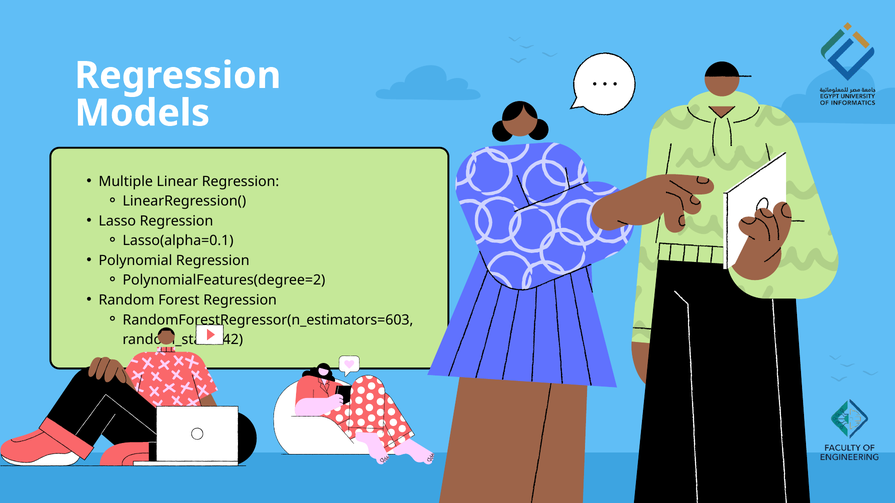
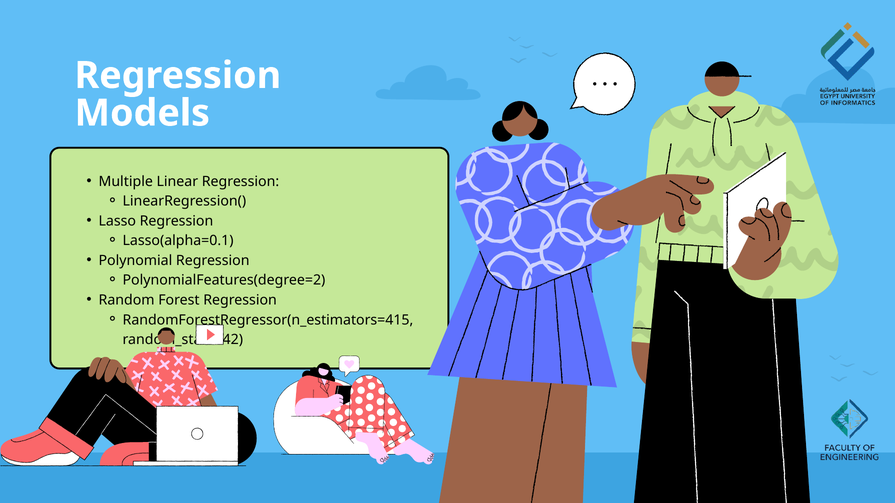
RandomForestRegressor(n_estimators=603: RandomForestRegressor(n_estimators=603 -> RandomForestRegressor(n_estimators=415
